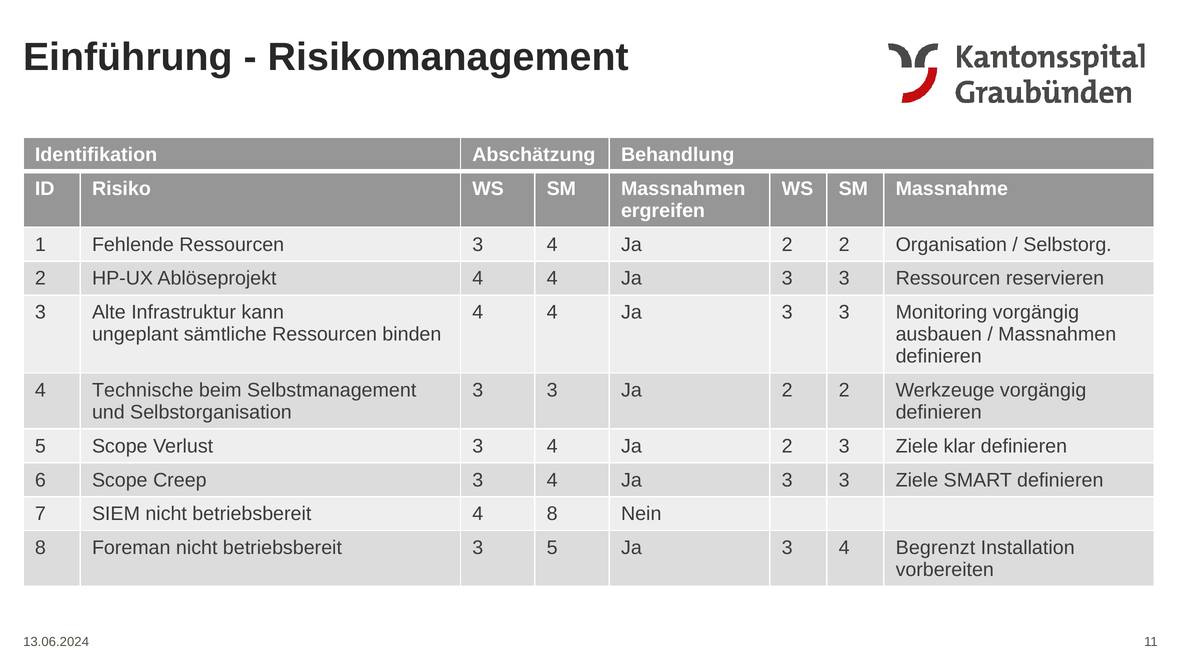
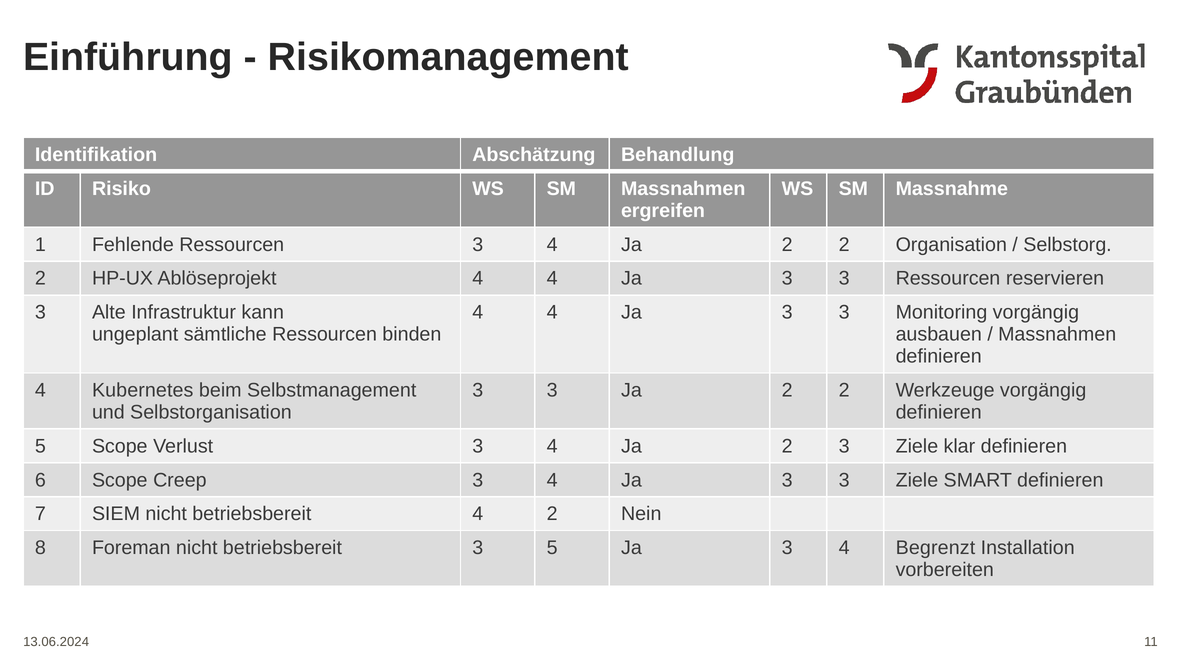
Technische: Technische -> Kubernetes
4 8: 8 -> 2
